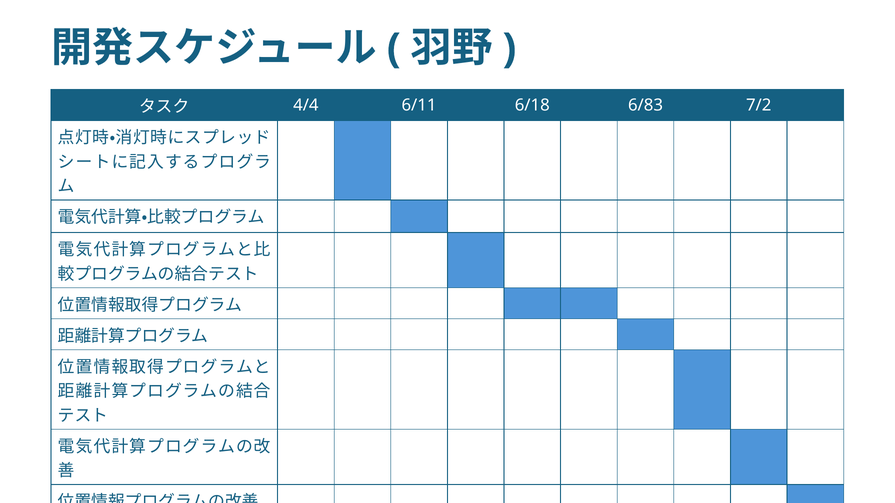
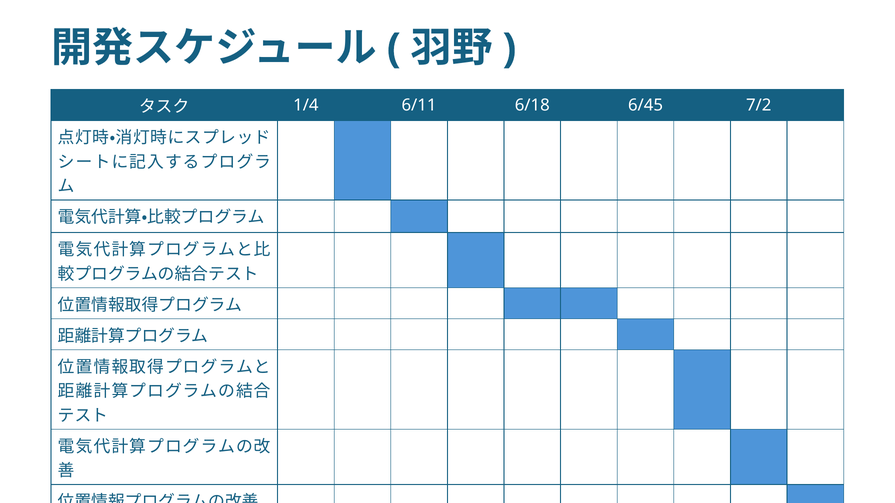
4/4: 4/4 -> 1/4
6/83: 6/83 -> 6/45
